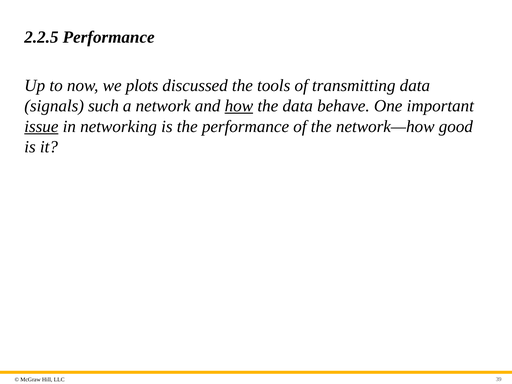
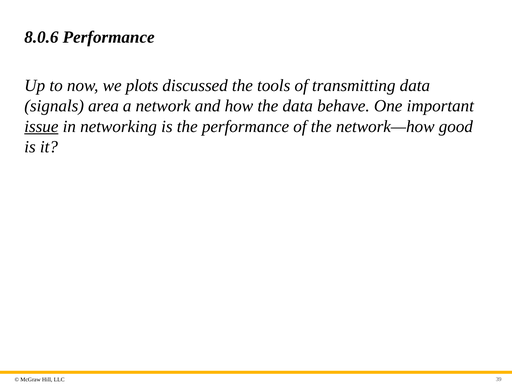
2.2.5: 2.2.5 -> 8.0.6
such: such -> area
how underline: present -> none
